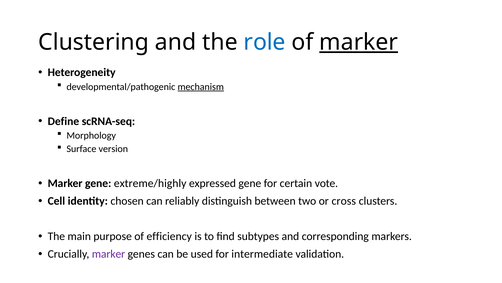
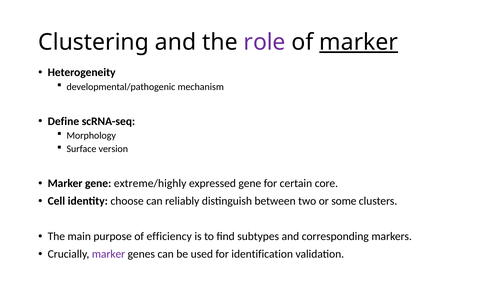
role colour: blue -> purple
mechanism underline: present -> none
vote: vote -> core
chosen: chosen -> choose
cross: cross -> some
intermediate: intermediate -> identification
